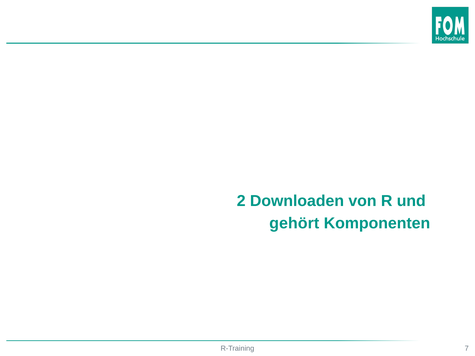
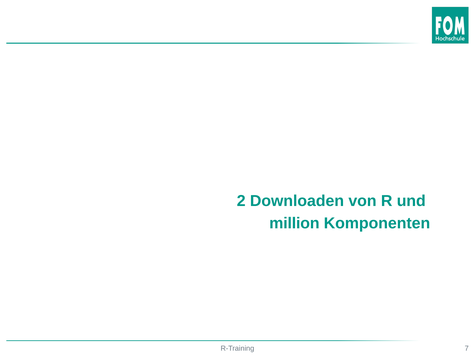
gehört: gehört -> million
